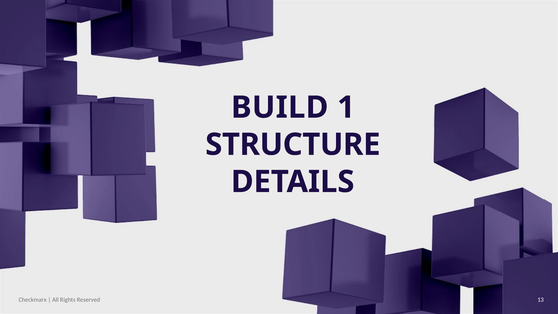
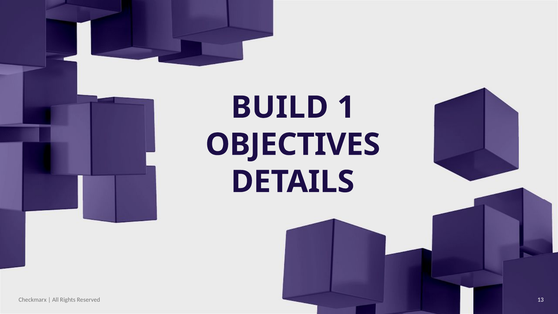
STRUCTURE: STRUCTURE -> OBJECTIVES
